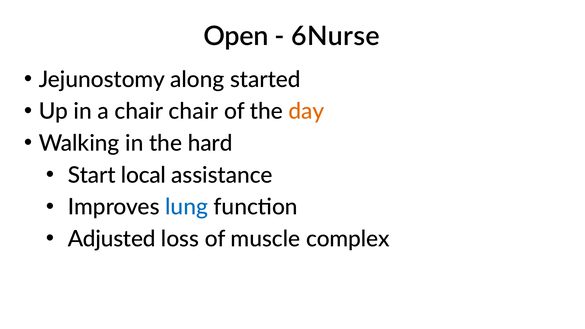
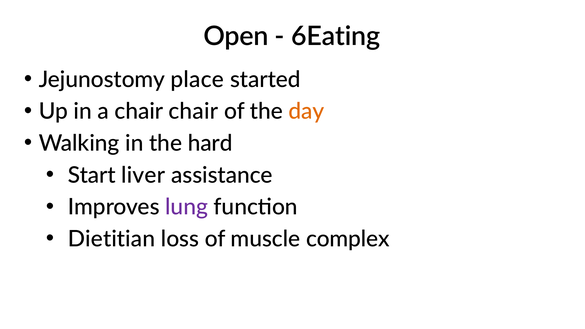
6Nurse: 6Nurse -> 6Eating
along: along -> place
local: local -> liver
lung colour: blue -> purple
Adjusted: Adjusted -> Dietitian
